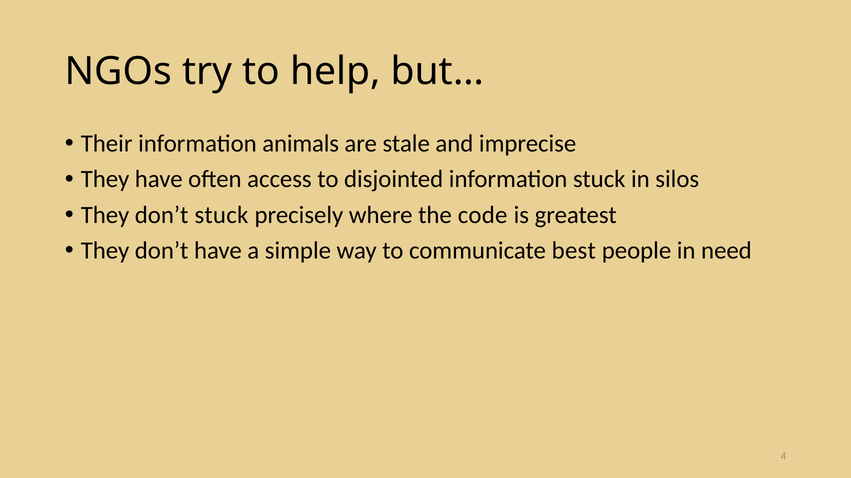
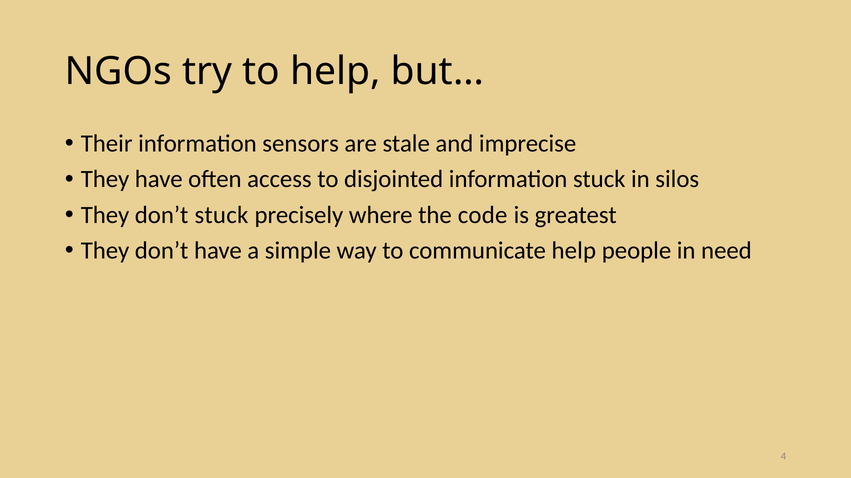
animals: animals -> sensors
communicate best: best -> help
